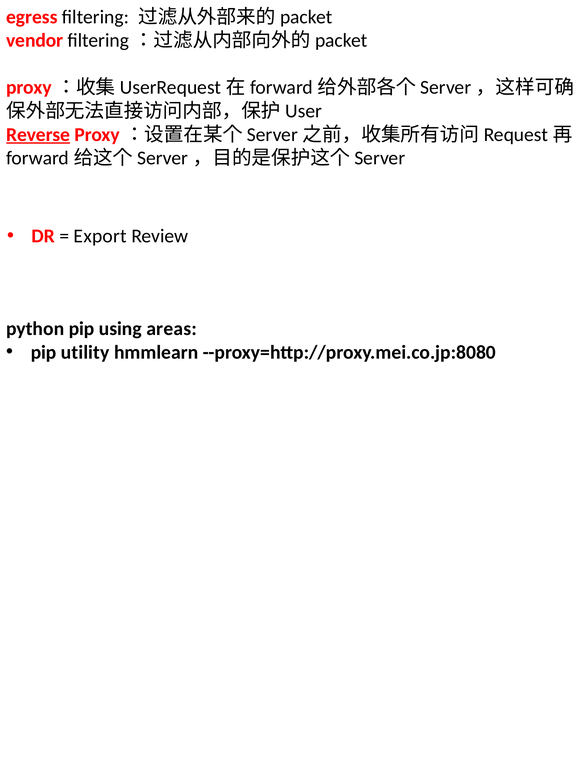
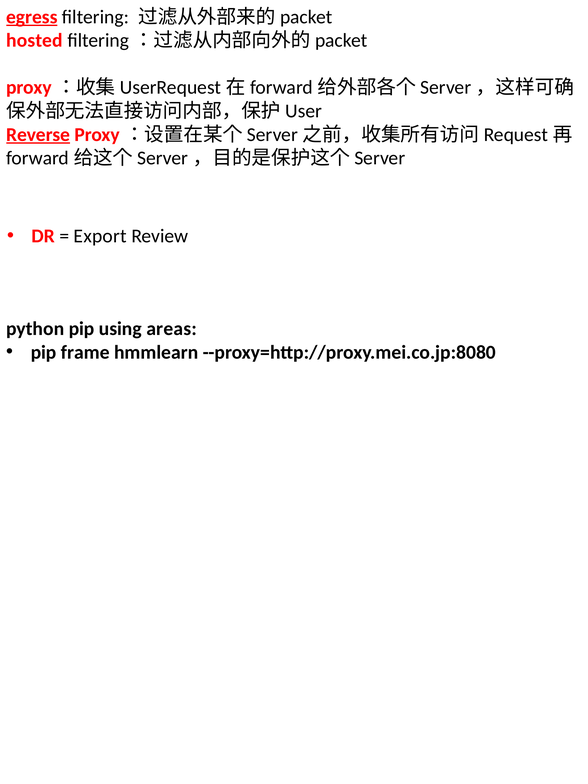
egress underline: none -> present
vendor: vendor -> hosted
utility: utility -> frame
